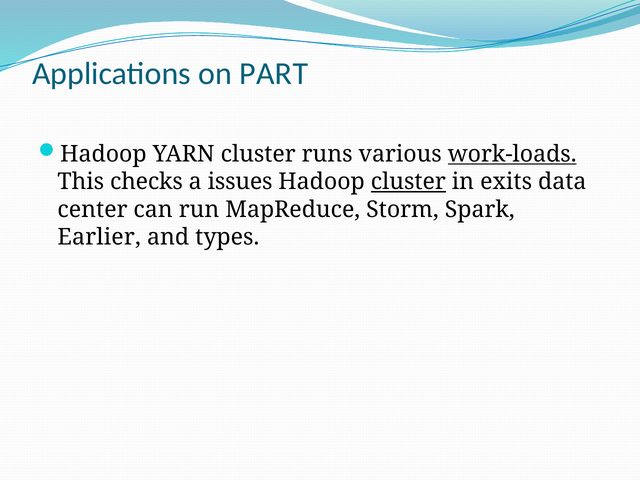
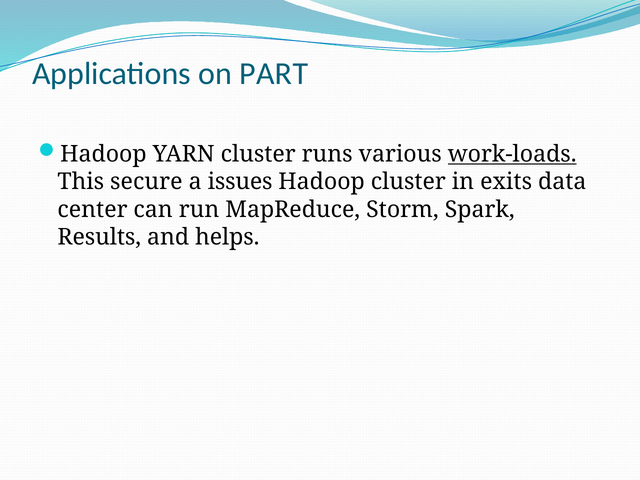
checks: checks -> secure
cluster at (408, 182) underline: present -> none
Earlier: Earlier -> Results
types: types -> helps
